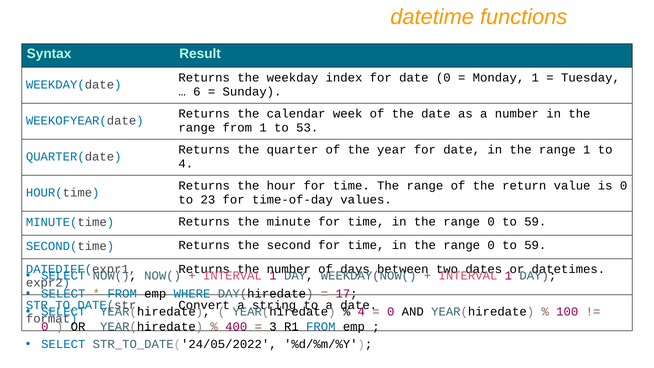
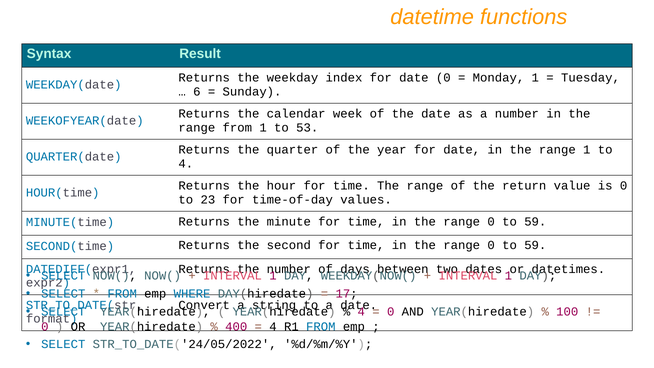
3 at (273, 326): 3 -> 4
